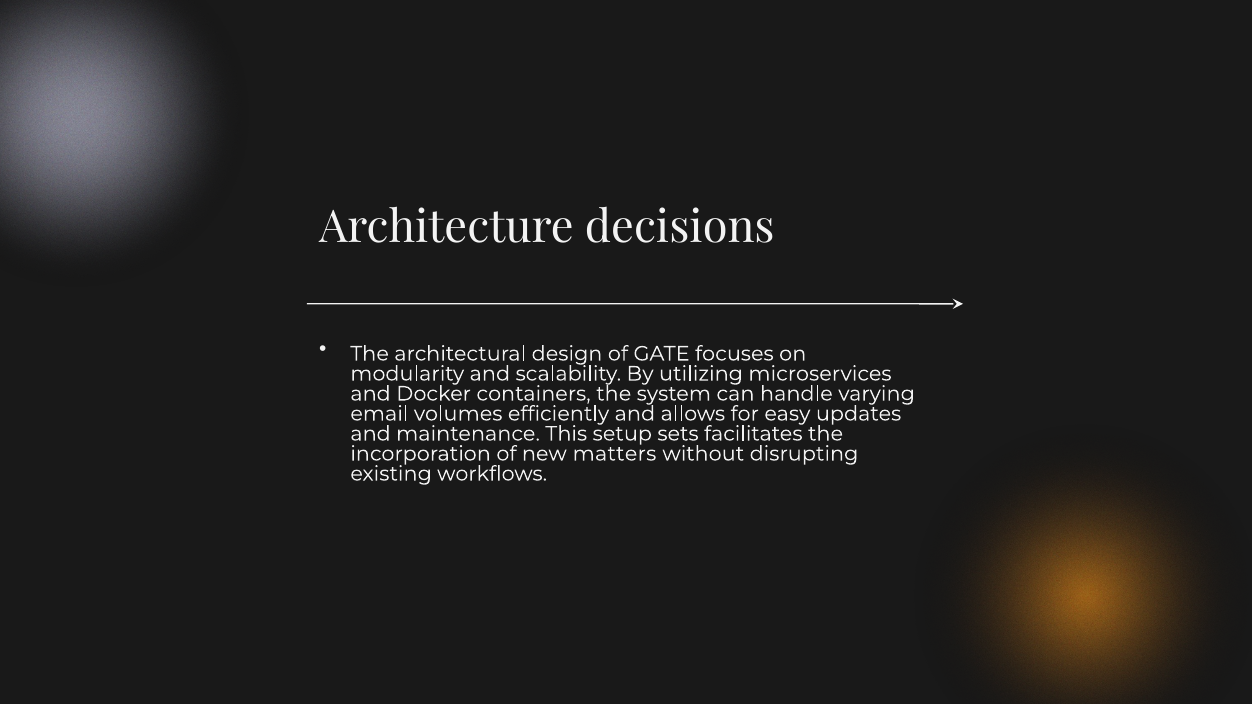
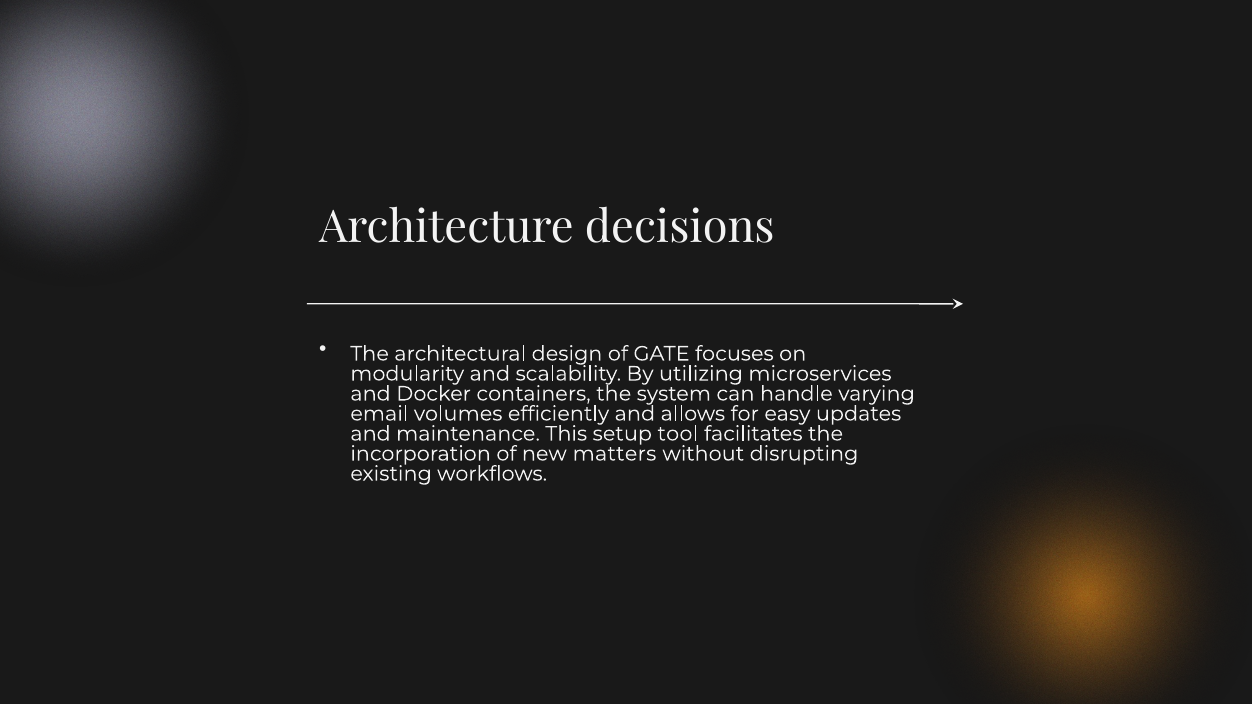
sets: sets -> tool
